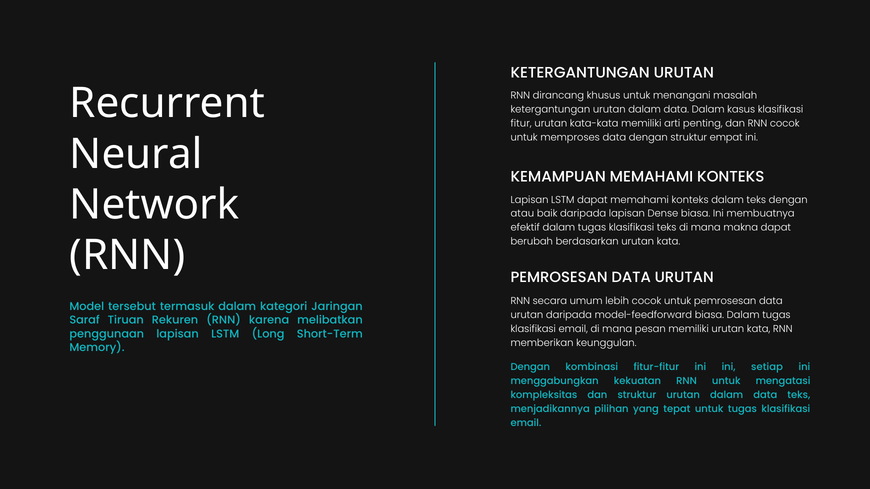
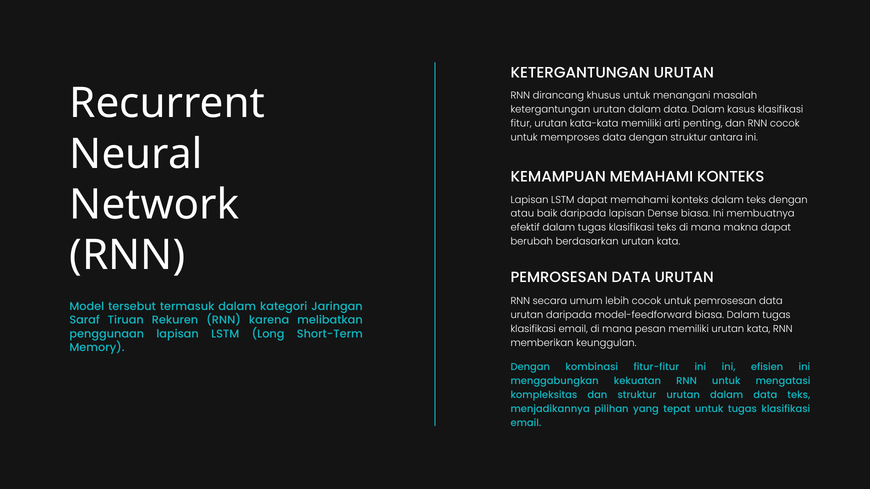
empat: empat -> antara
setiap: setiap -> efisien
